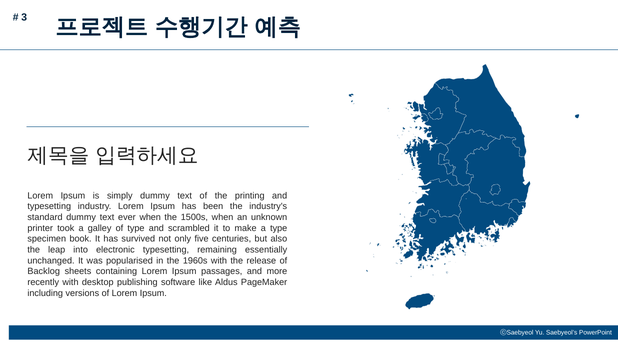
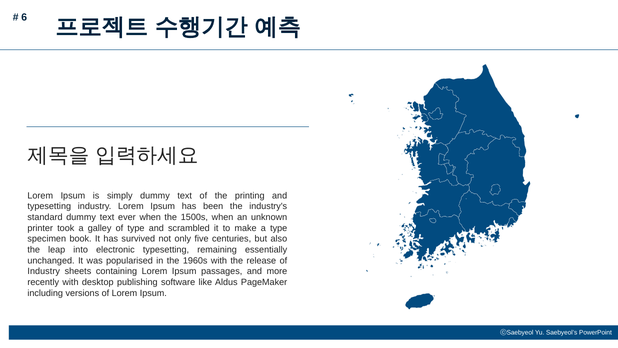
3: 3 -> 6
Backlog at (44, 271): Backlog -> Industry
